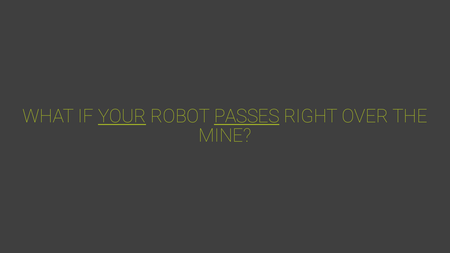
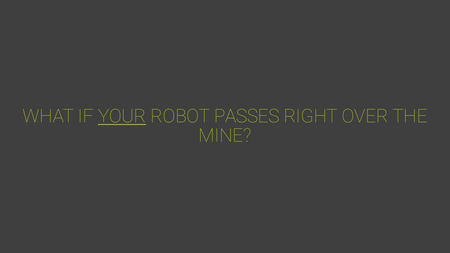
PASSES underline: present -> none
